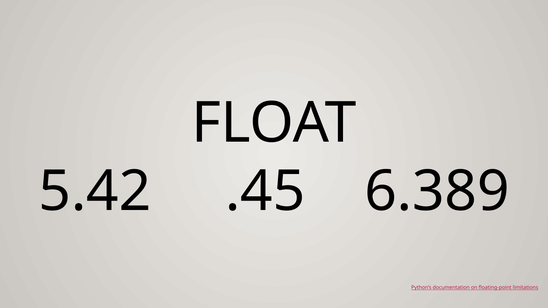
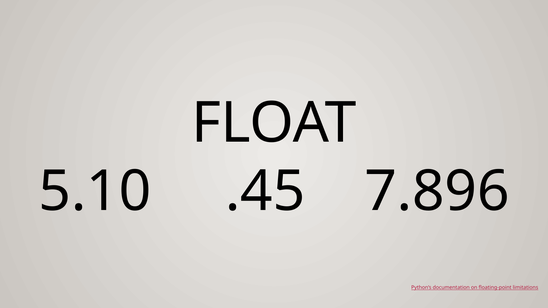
5.42: 5.42 -> 5.10
6.389: 6.389 -> 7.896
